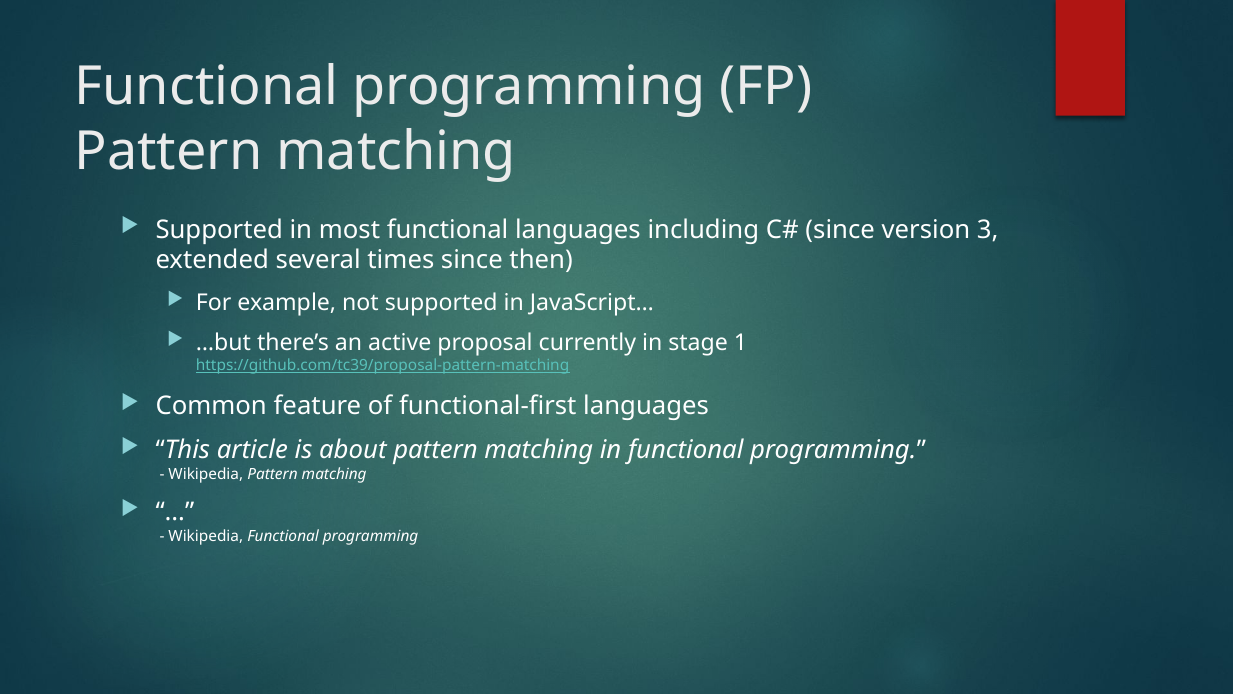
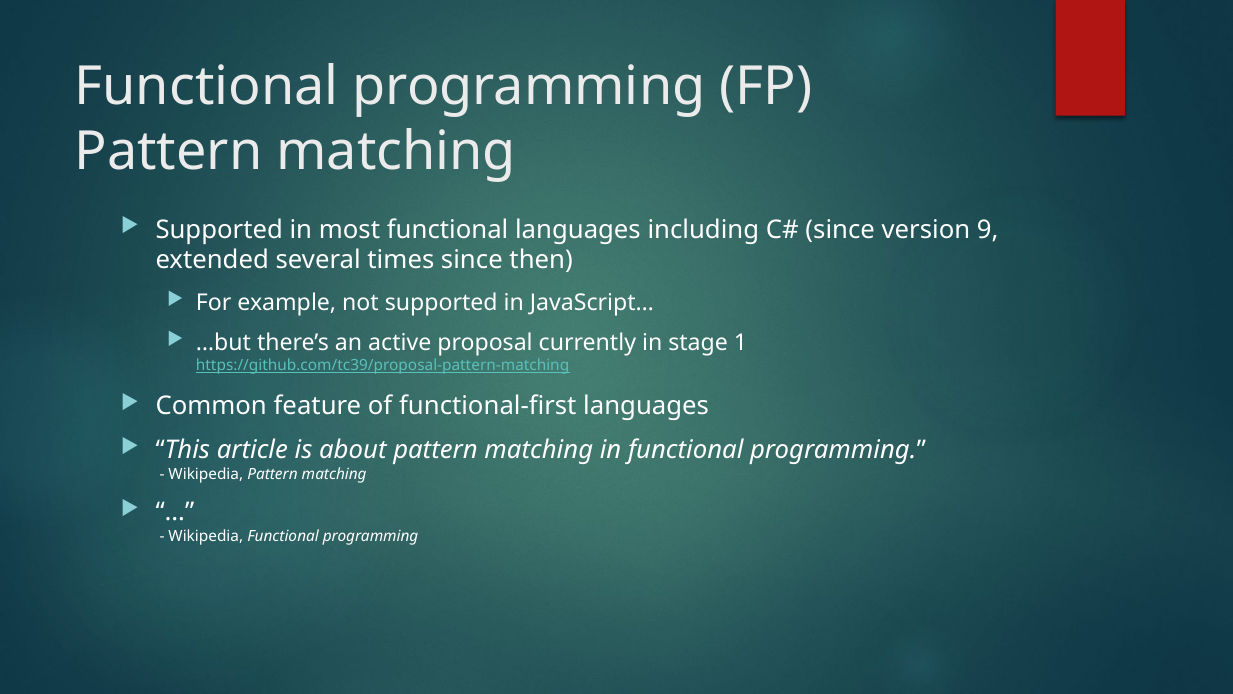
3: 3 -> 9
